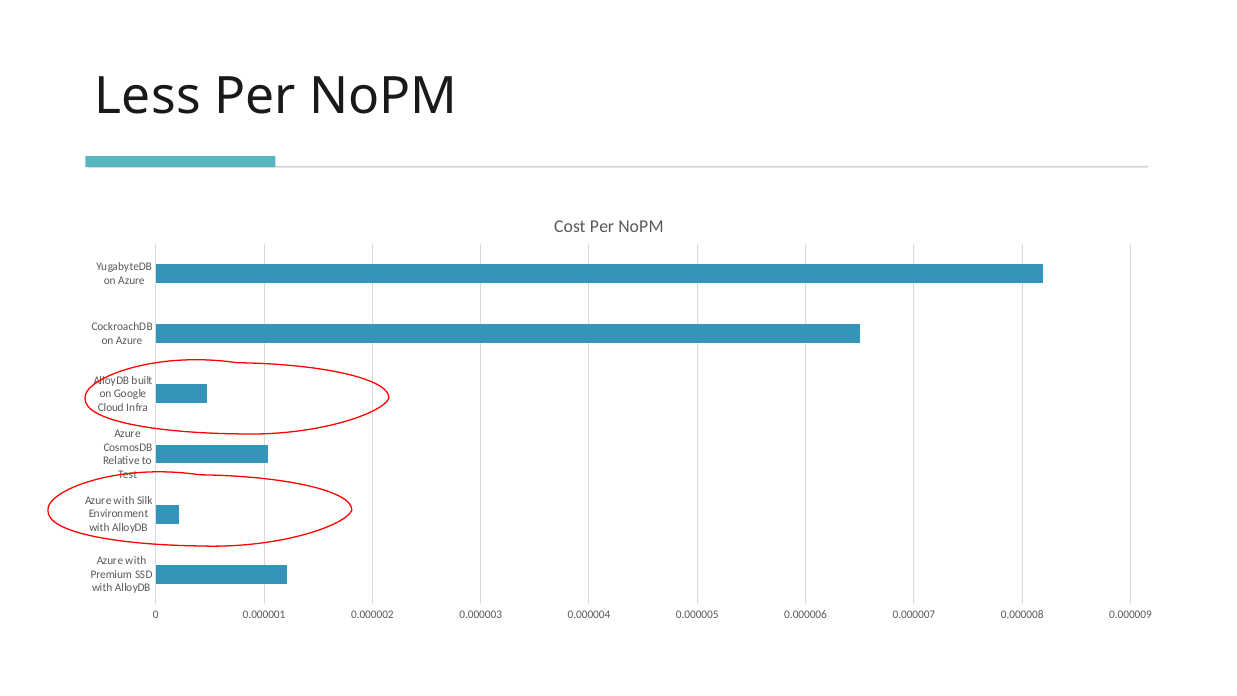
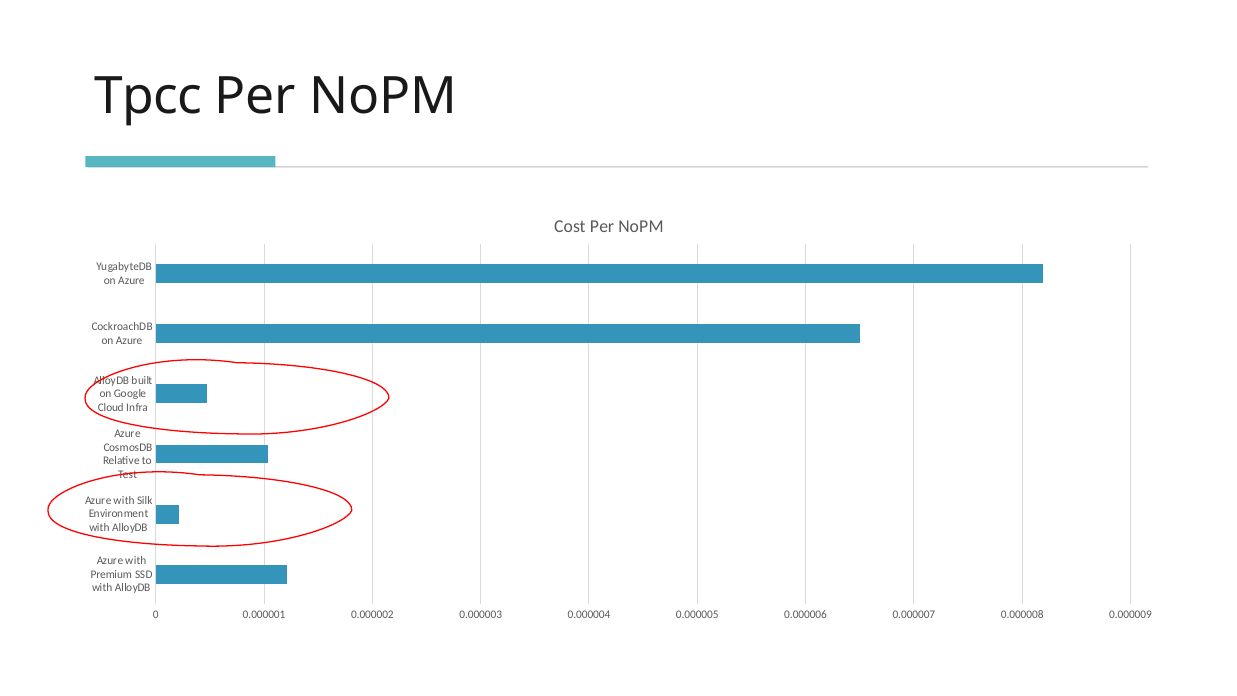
Less: Less -> Tpcc
